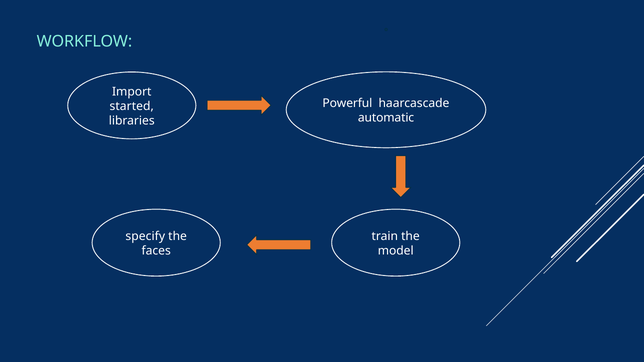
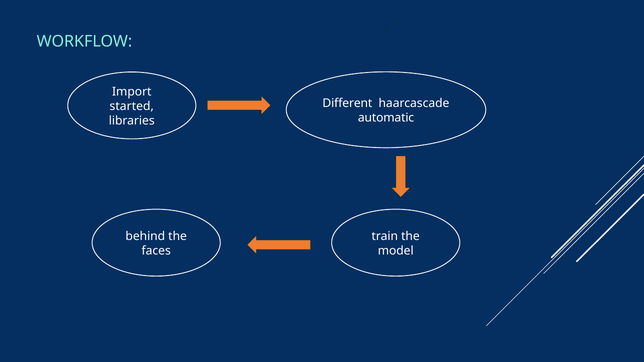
Powerful: Powerful -> Different
specify: specify -> behind
